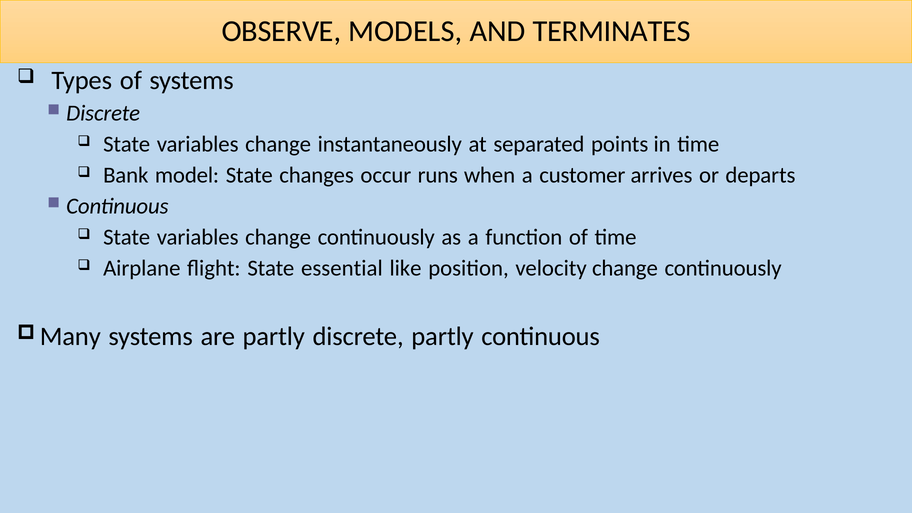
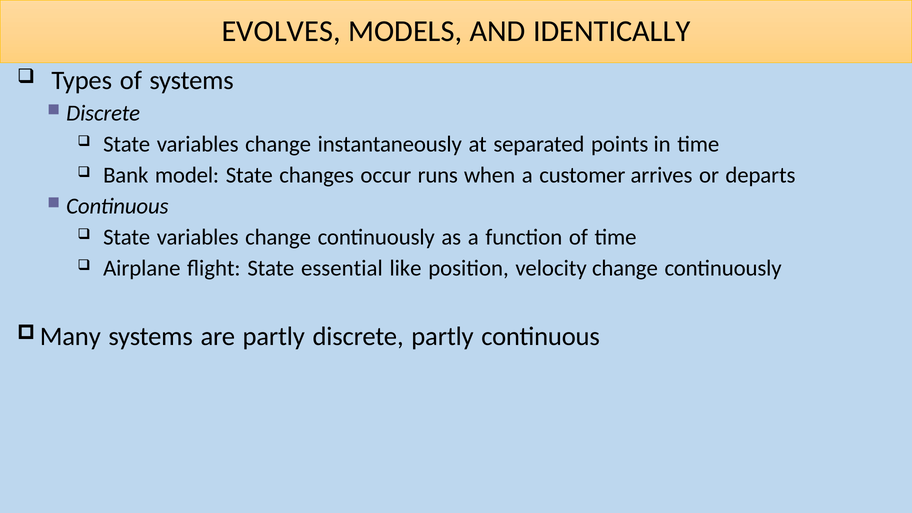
OBSERVE: OBSERVE -> EVOLVES
TERMINATES: TERMINATES -> IDENTICALLY
